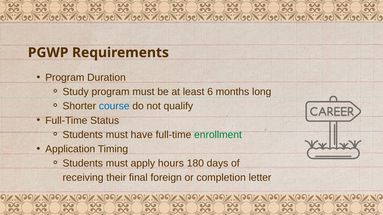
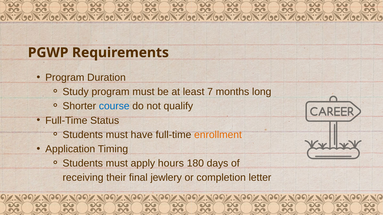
6: 6 -> 7
enrollment colour: green -> orange
foreign: foreign -> jewlery
